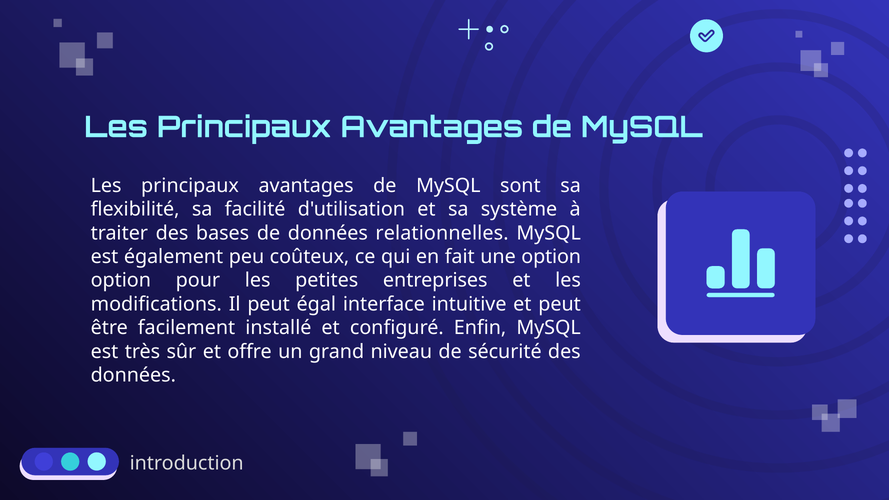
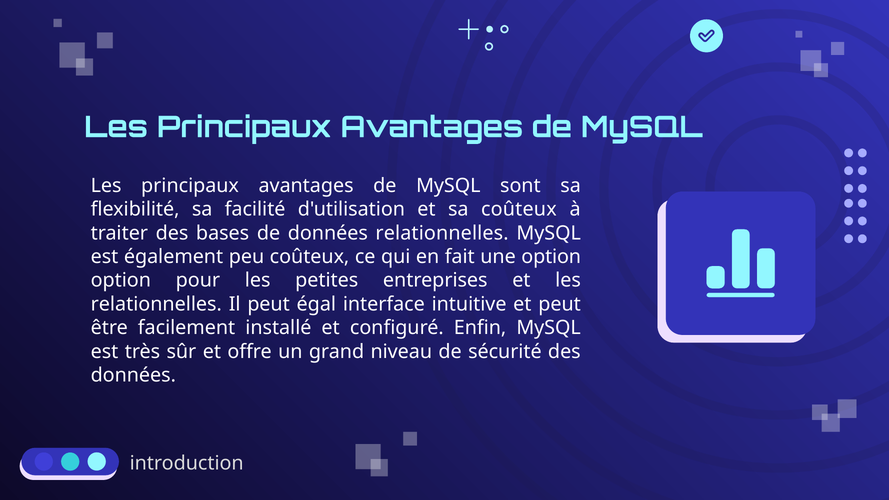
sa système: système -> coûteux
modifications at (156, 304): modifications -> relationnelles
